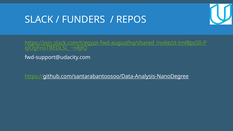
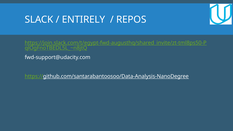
FUNDERS: FUNDERS -> ENTIRELY
